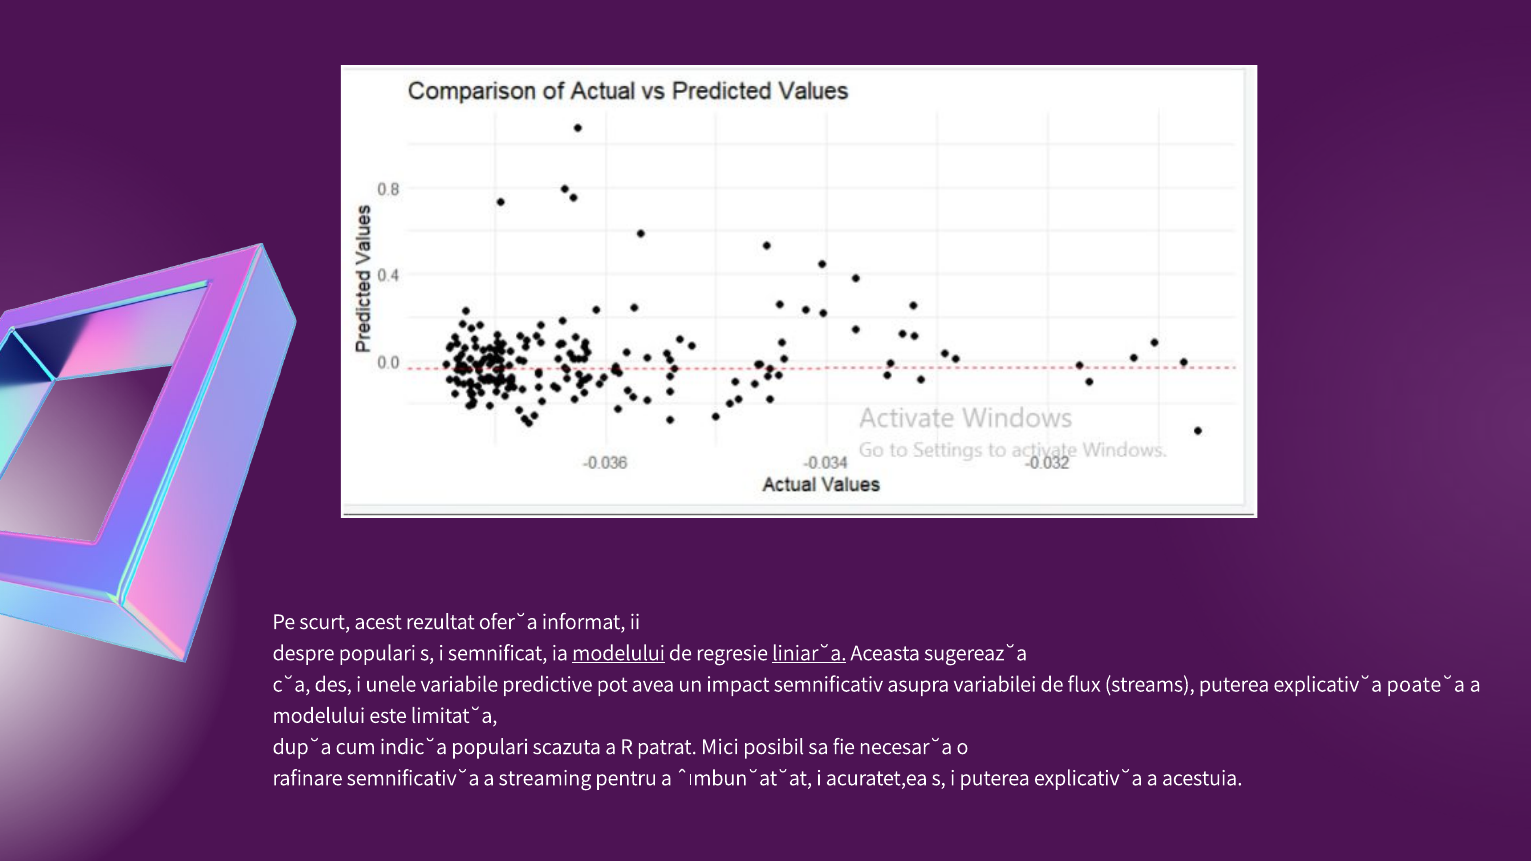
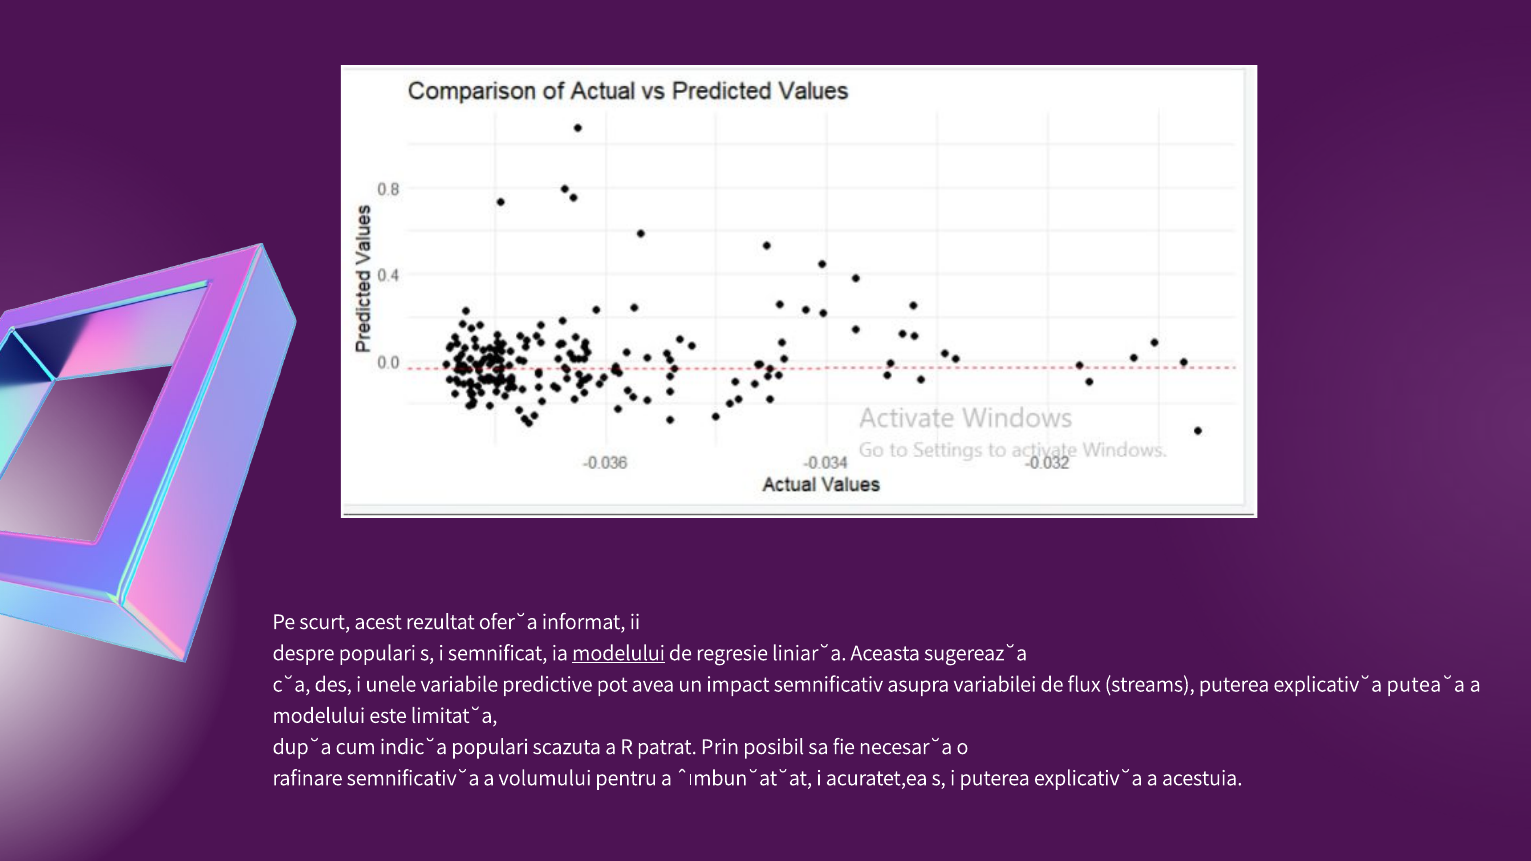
liniar˘a underline: present -> none
poate˘a: poate˘a -> putea˘a
Mici: Mici -> Prin
streaming: streaming -> volumului
